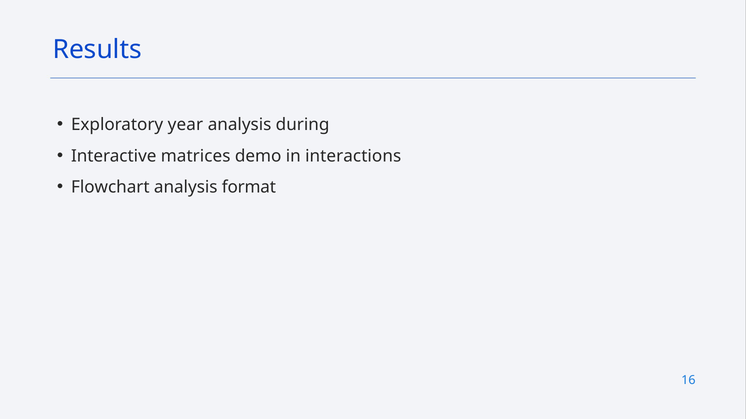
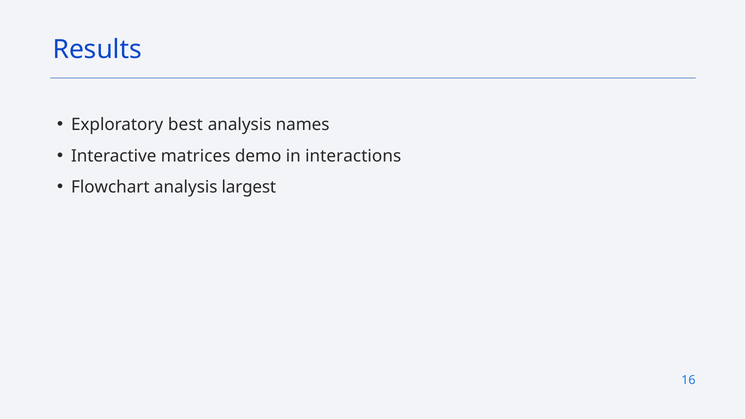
year: year -> best
during: during -> names
format: format -> largest
